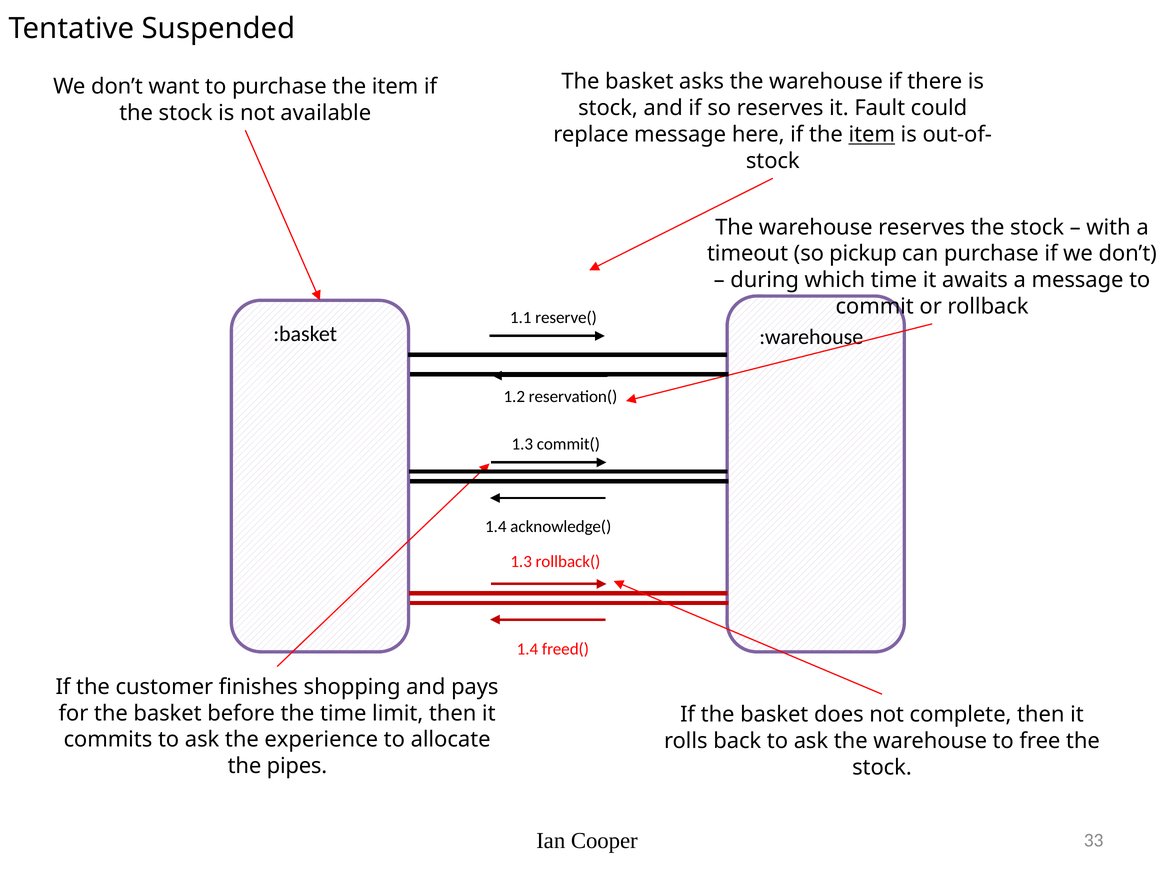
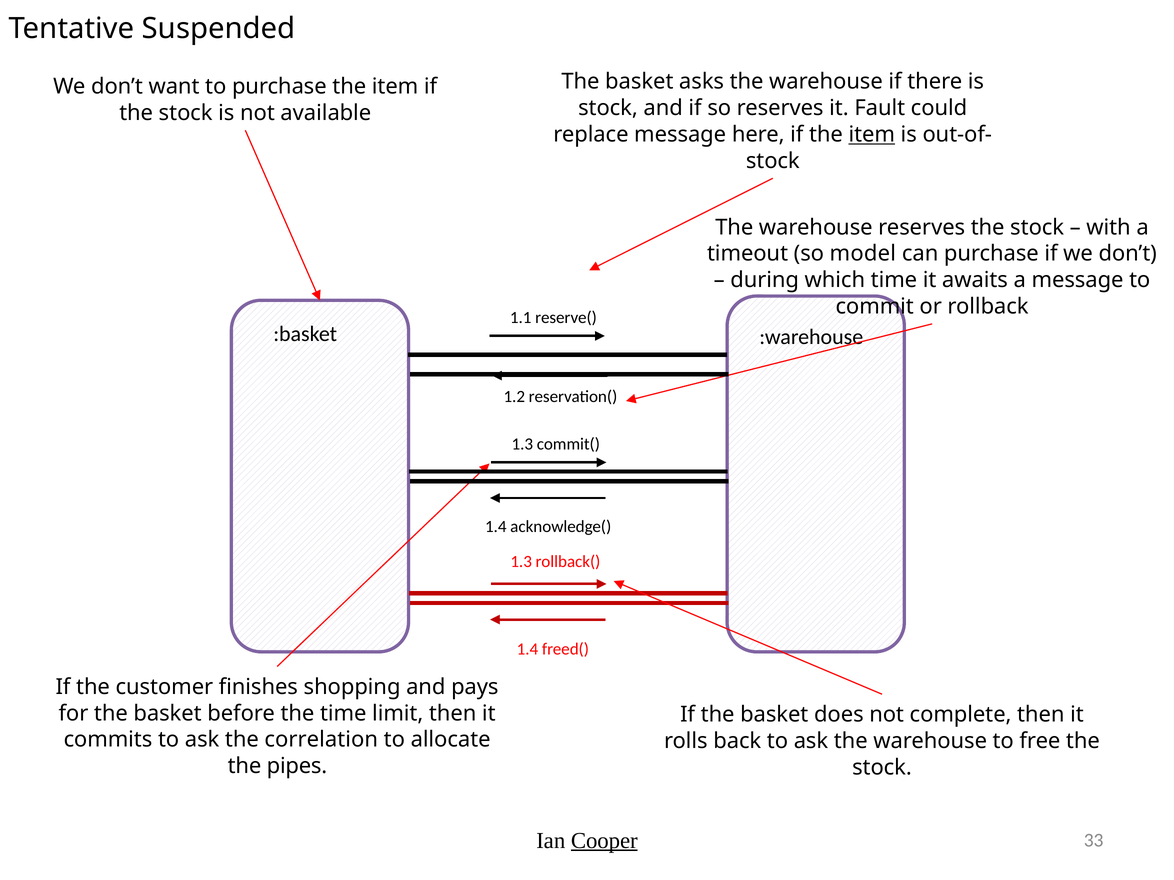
pickup: pickup -> model
experience: experience -> correlation
Cooper underline: none -> present
